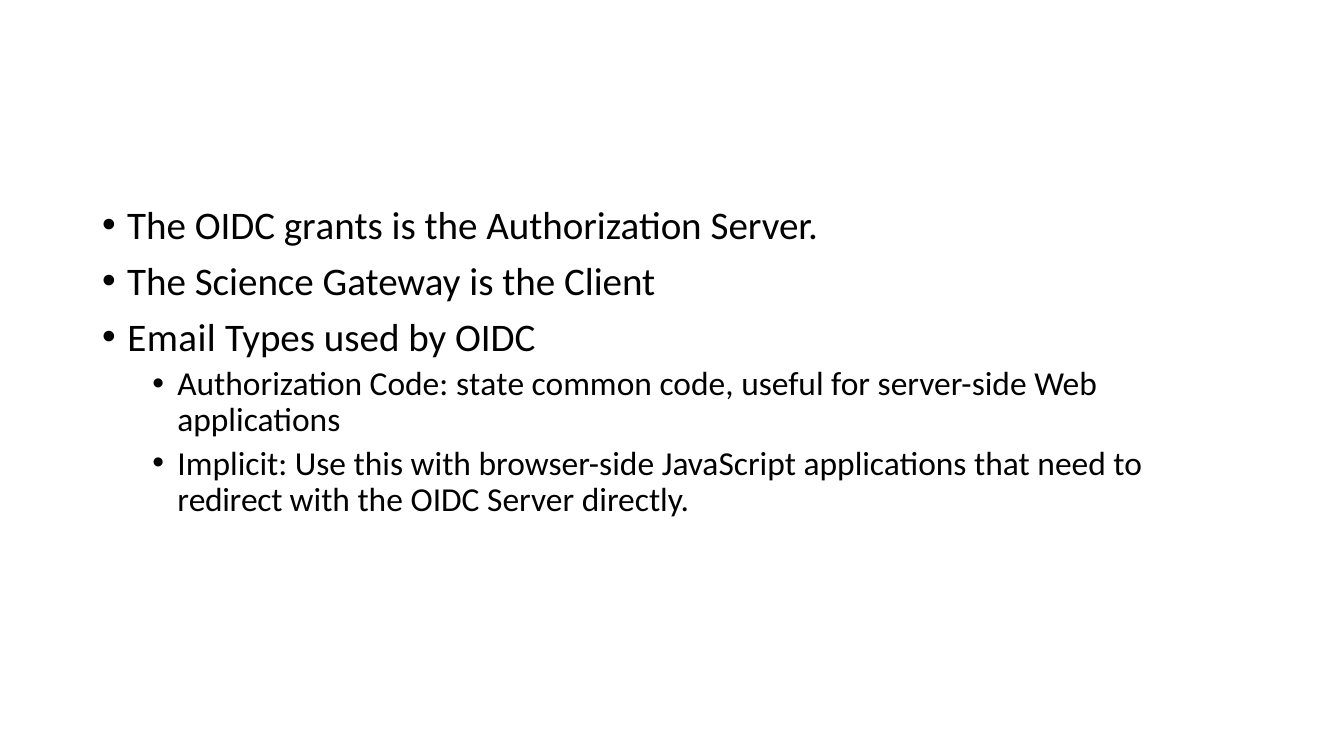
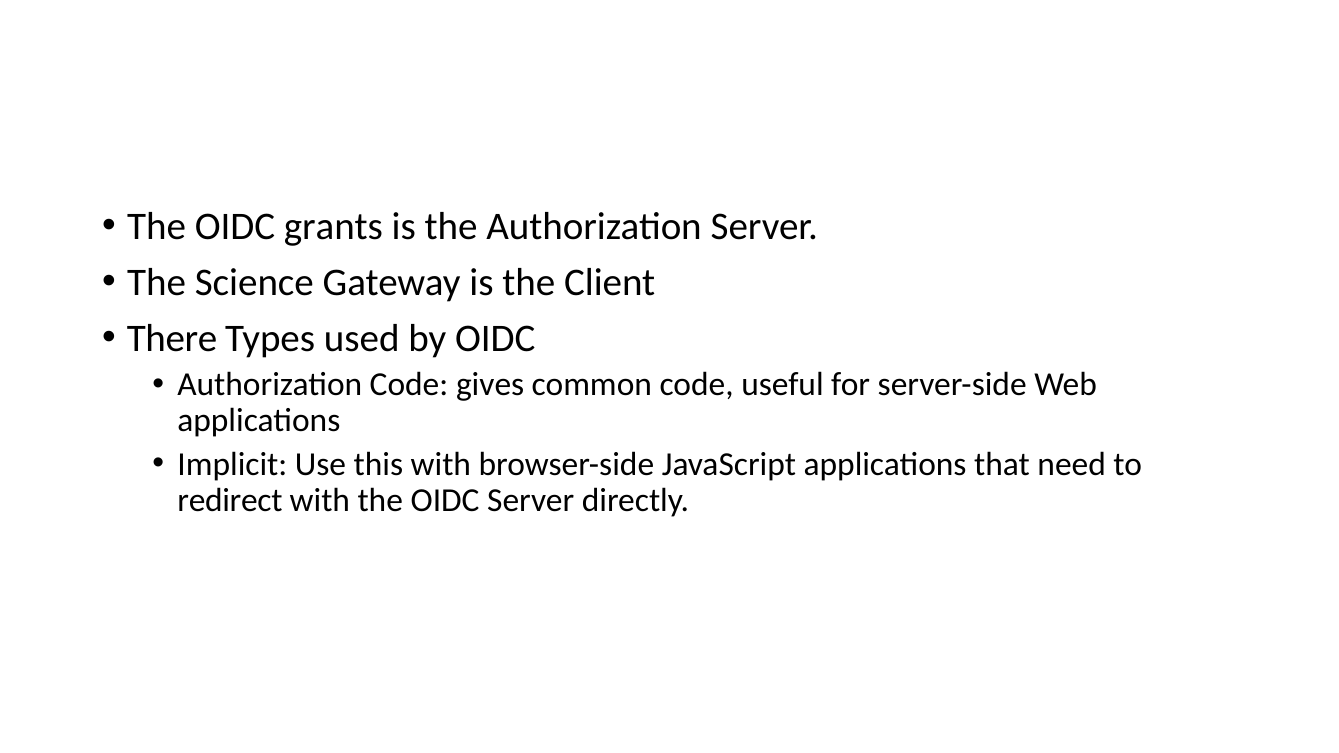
Email: Email -> There
state: state -> gives
